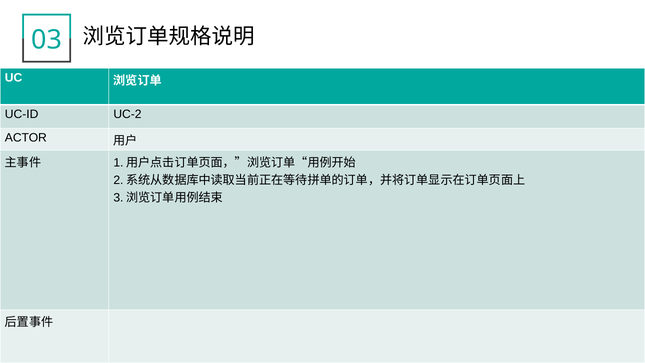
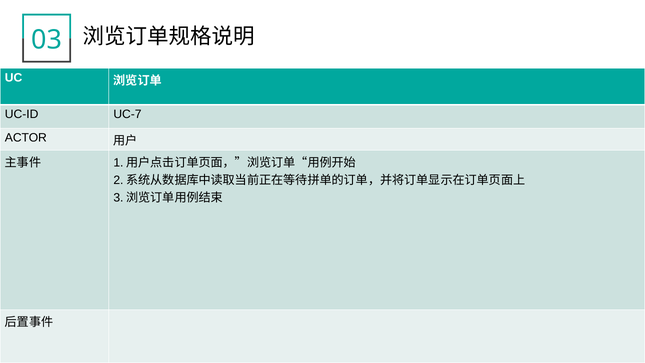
UC-2: UC-2 -> UC-7
